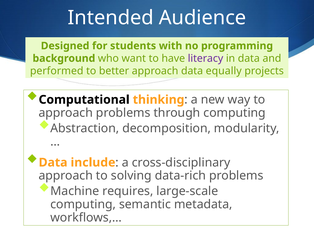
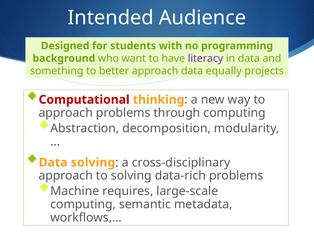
performed: performed -> something
Computational colour: black -> red
Data include: include -> solving
